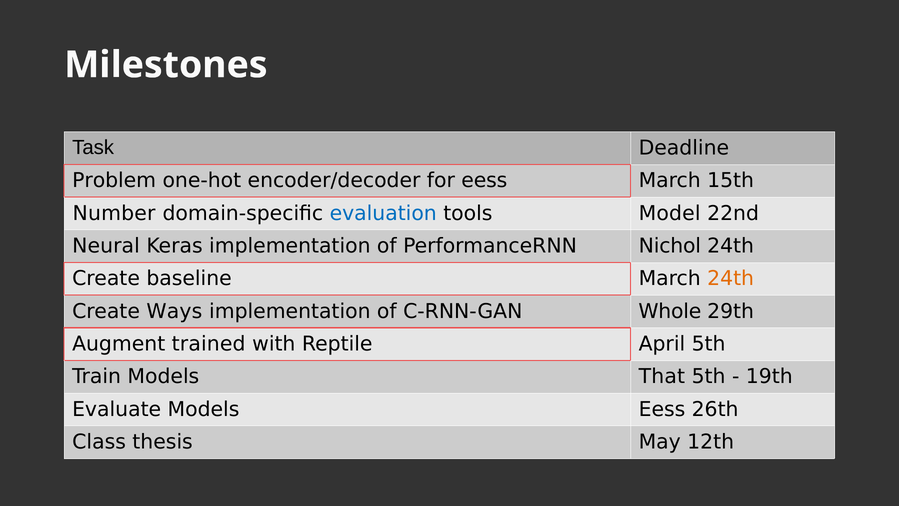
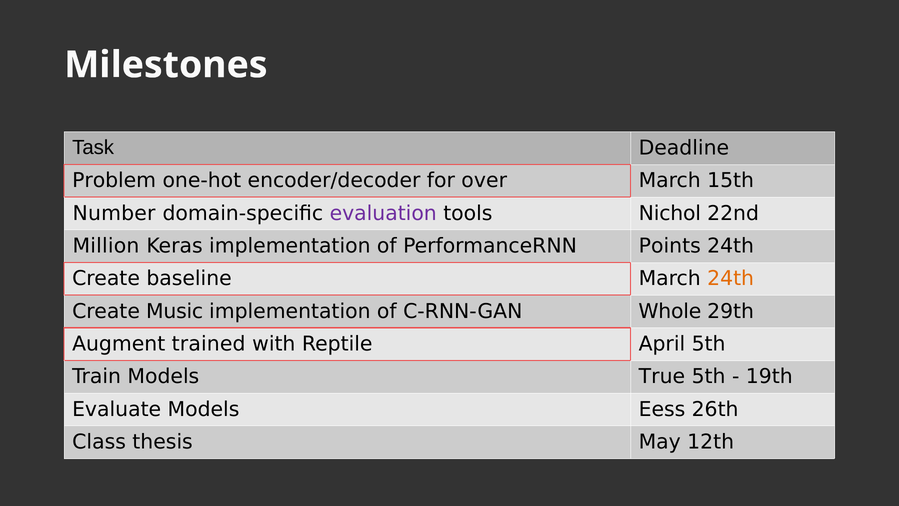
for eess: eess -> over
evaluation colour: blue -> purple
Model: Model -> Nichol
Neural: Neural -> Million
Nichol: Nichol -> Points
Ways: Ways -> Music
That: That -> True
